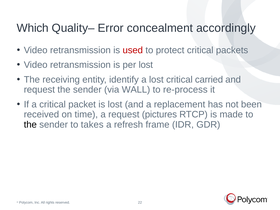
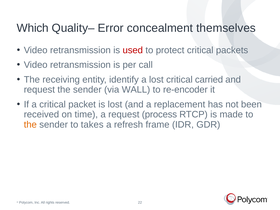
accordingly: accordingly -> themselves
per lost: lost -> call
re-process: re-process -> re-encoder
pictures: pictures -> process
the at (30, 125) colour: black -> orange
